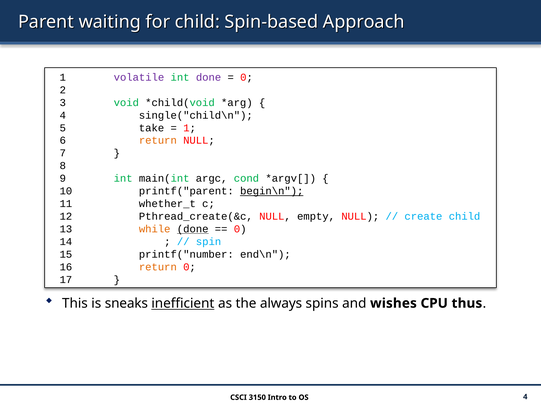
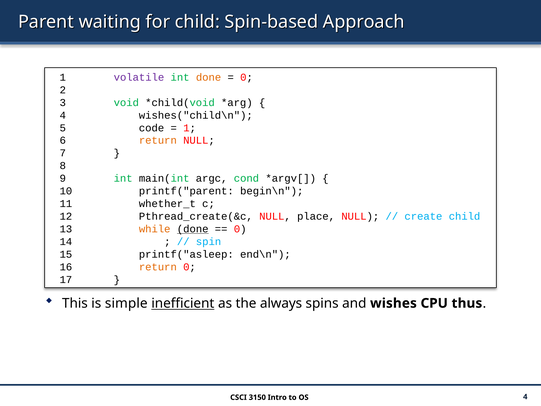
done at (209, 77) colour: purple -> orange
single("child\n: single("child\n -> wishes("child\n
take: take -> code
begin\n underline: present -> none
empty: empty -> place
printf("number: printf("number -> printf("asleep
sneaks: sneaks -> simple
